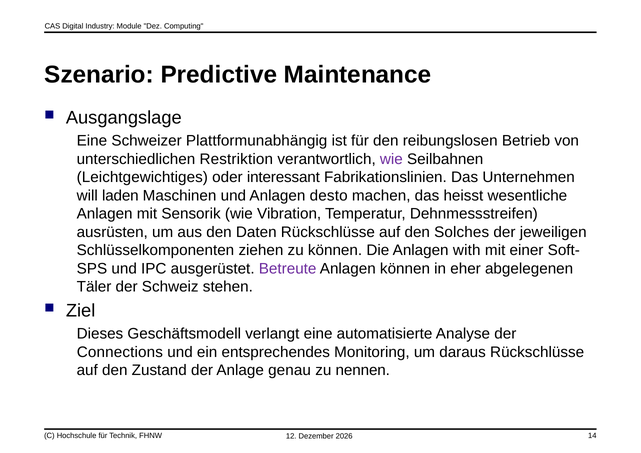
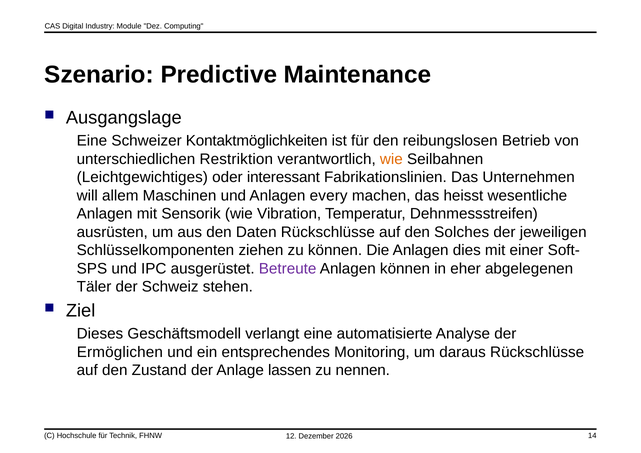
Plattformunabhängig: Plattformunabhängig -> Kontaktmöglichkeiten
wie at (391, 159) colour: purple -> orange
laden: laden -> allem
desto: desto -> every
with: with -> dies
Connections: Connections -> Ermöglichen
genau: genau -> lassen
